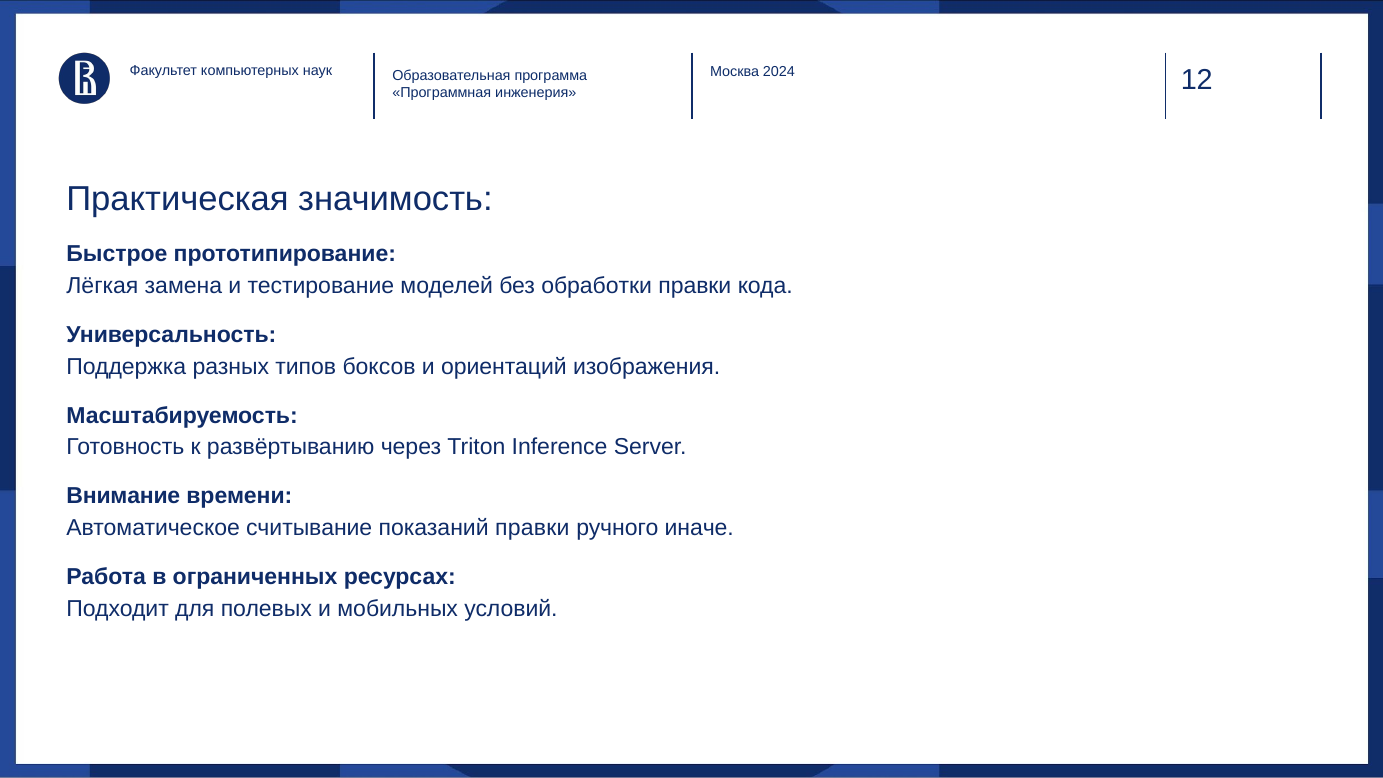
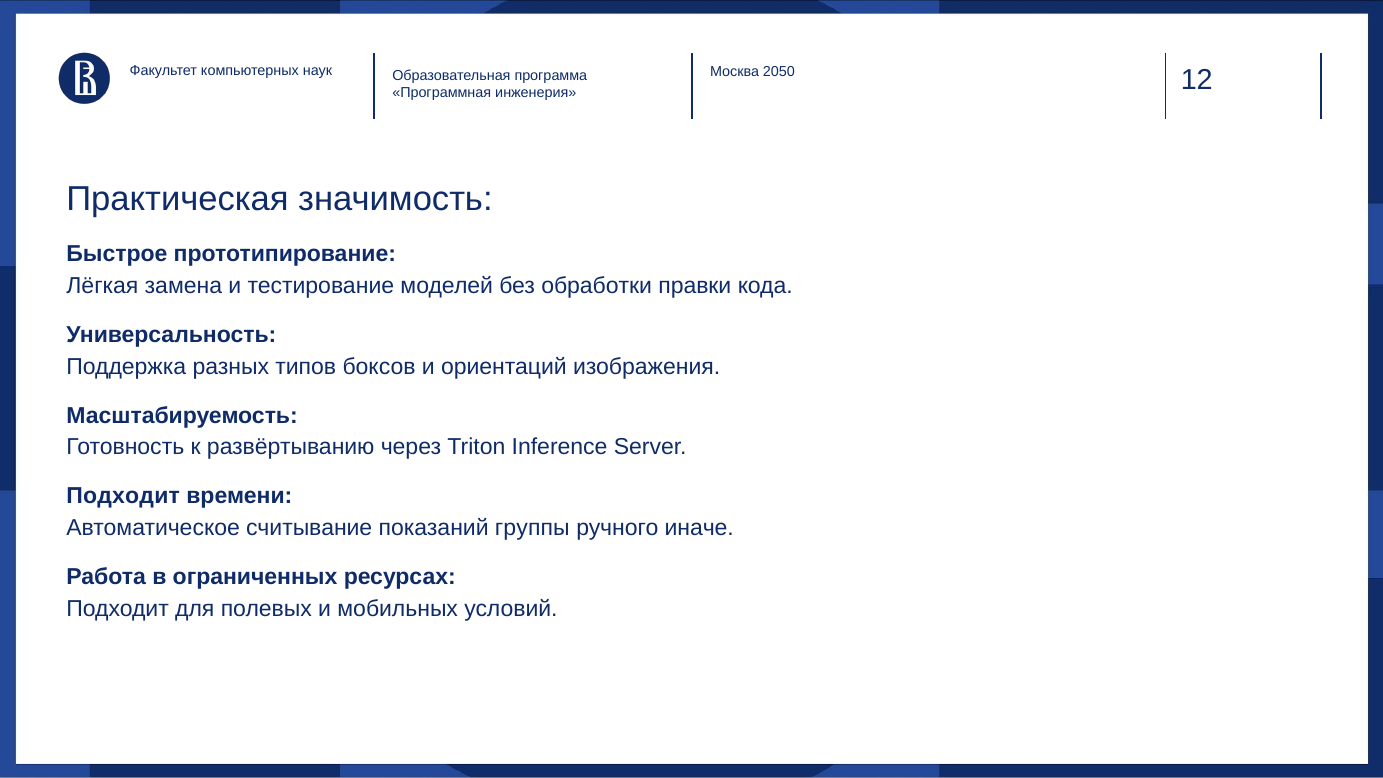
2024: 2024 -> 2050
Внимание at (123, 496): Внимание -> Подходит
показаний правки: правки -> группы
